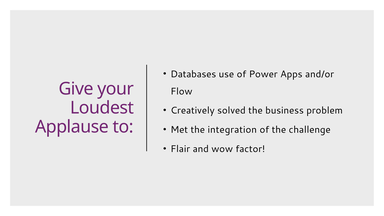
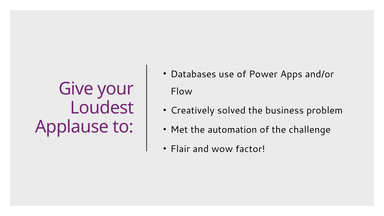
integration: integration -> automation
